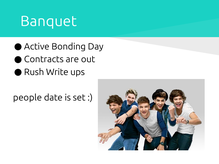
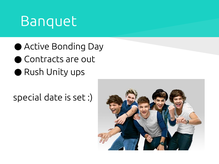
Write: Write -> Unity
people: people -> special
